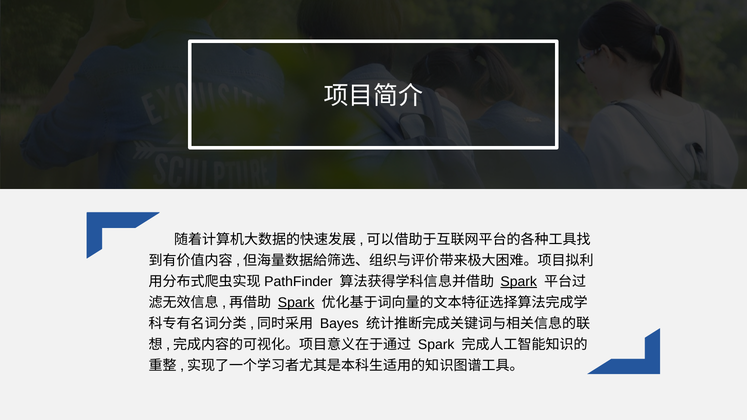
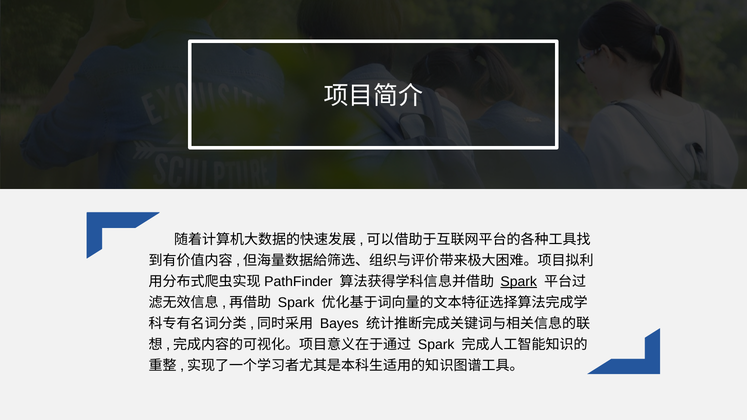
Spark at (296, 303) underline: present -> none
